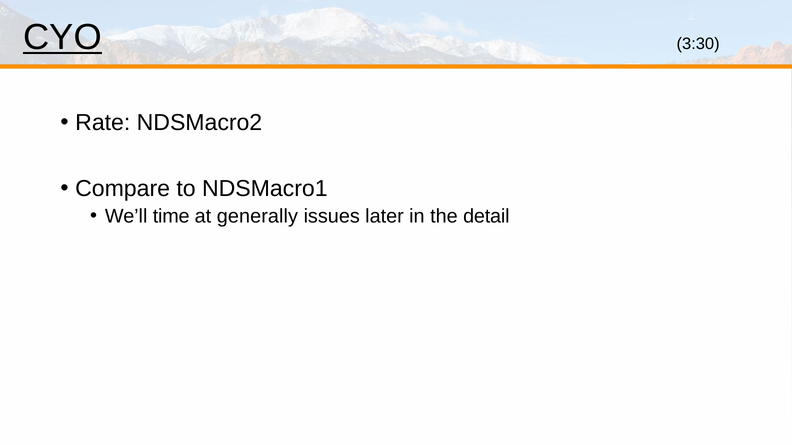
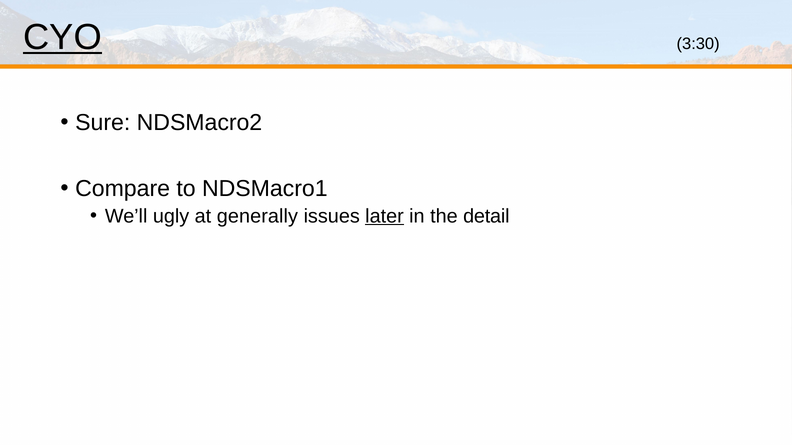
Rate: Rate -> Sure
time: time -> ugly
later underline: none -> present
